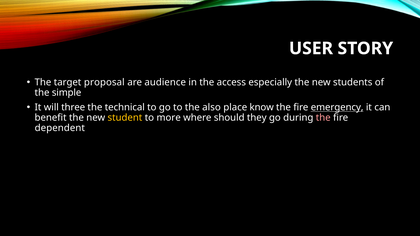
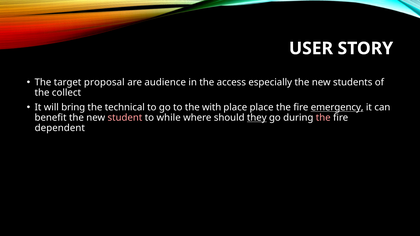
simple: simple -> collect
three: three -> bring
also: also -> with
place know: know -> place
student colour: yellow -> pink
more: more -> while
they underline: none -> present
